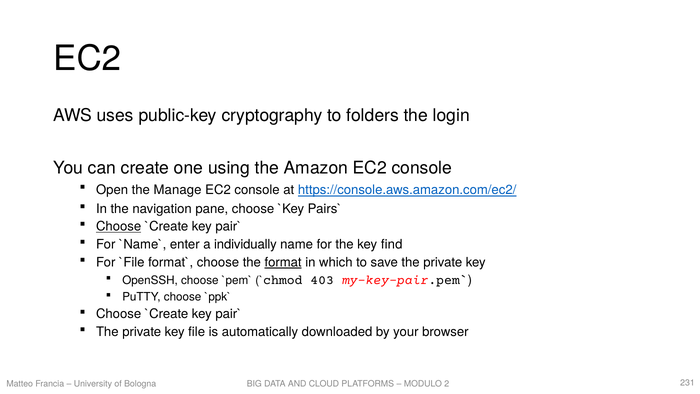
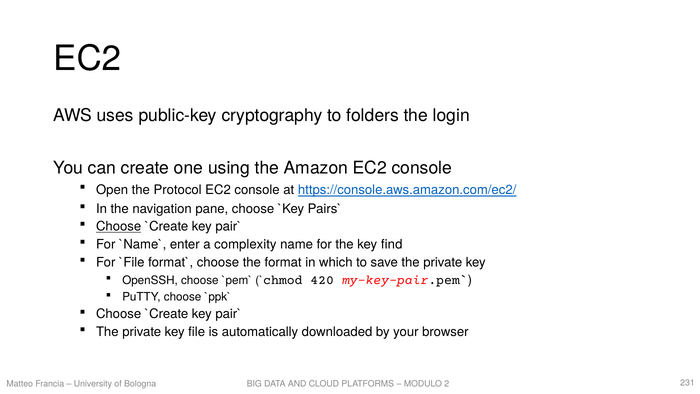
Manage: Manage -> Protocol
individually: individually -> complexity
format underline: present -> none
403: 403 -> 420
